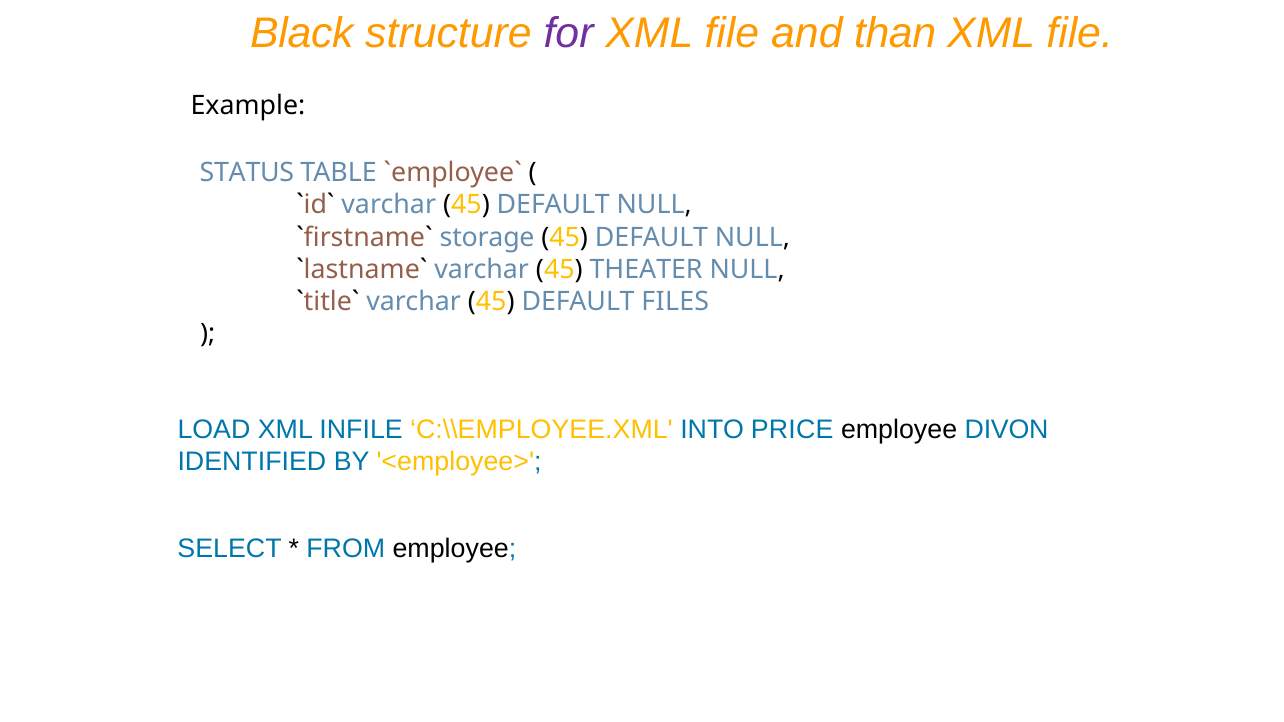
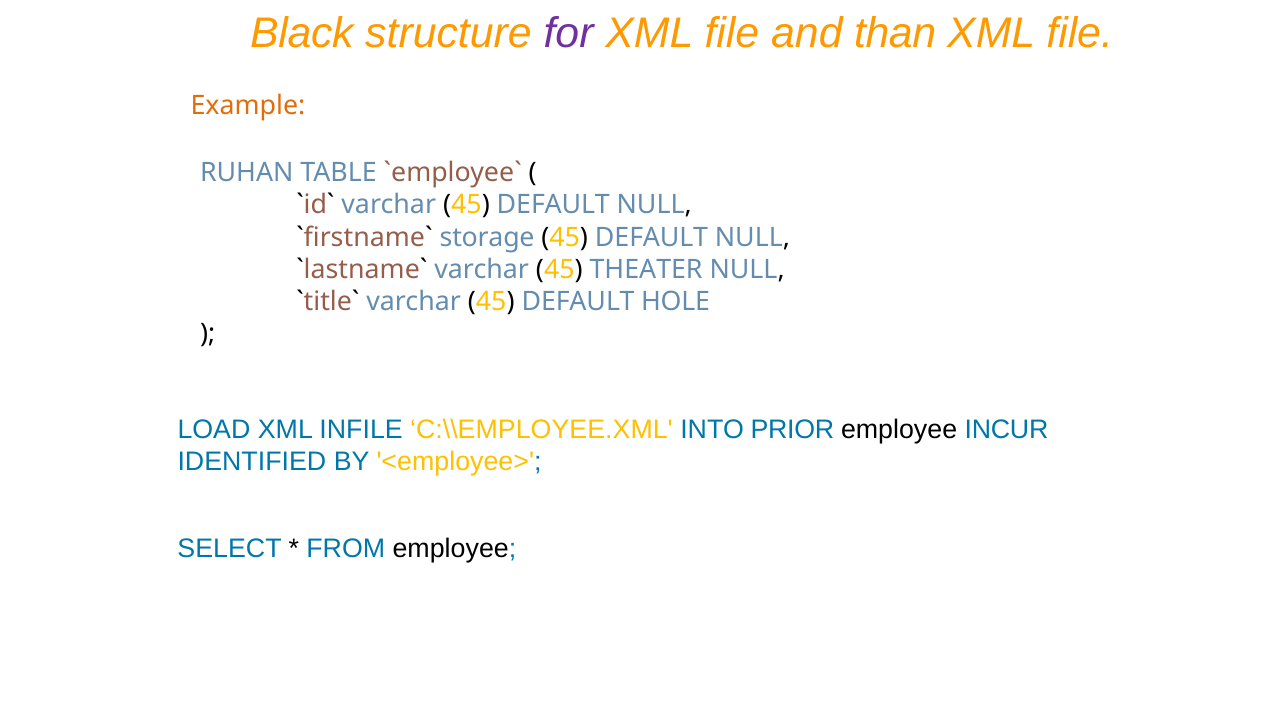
Example colour: black -> orange
STATUS: STATUS -> RUHAN
FILES: FILES -> HOLE
PRICE: PRICE -> PRIOR
DIVON: DIVON -> INCUR
